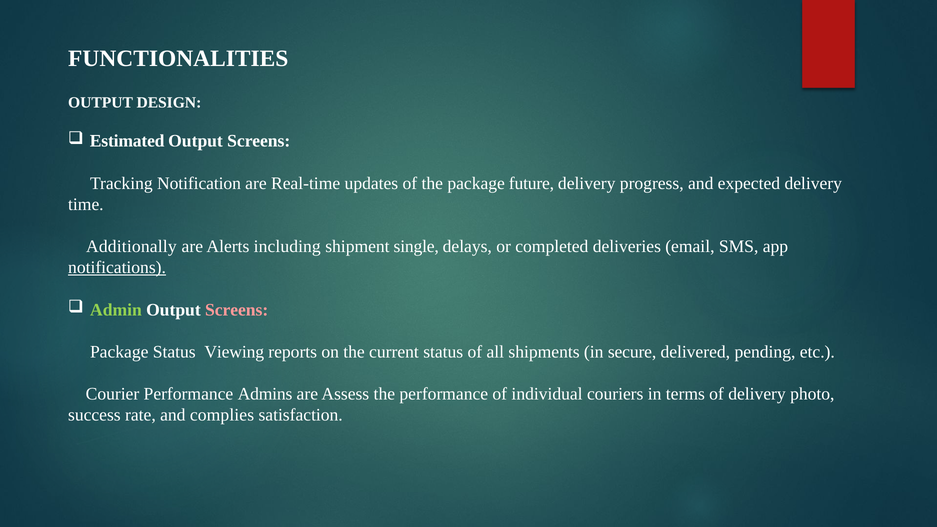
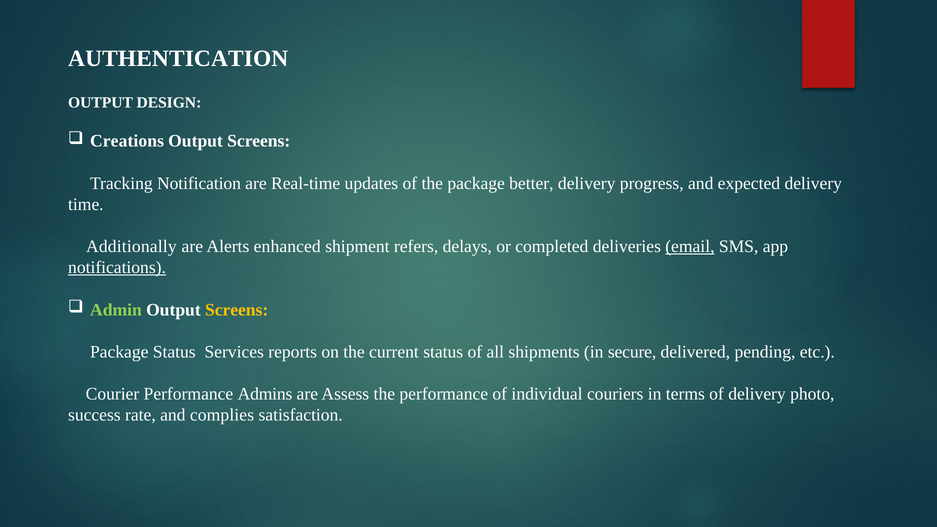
FUNCTIONALITIES: FUNCTIONALITIES -> AUTHENTICATION
Estimated: Estimated -> Creations
future: future -> better
including: including -> enhanced
single: single -> refers
email underline: none -> present
Screens at (237, 310) colour: pink -> yellow
Viewing: Viewing -> Services
